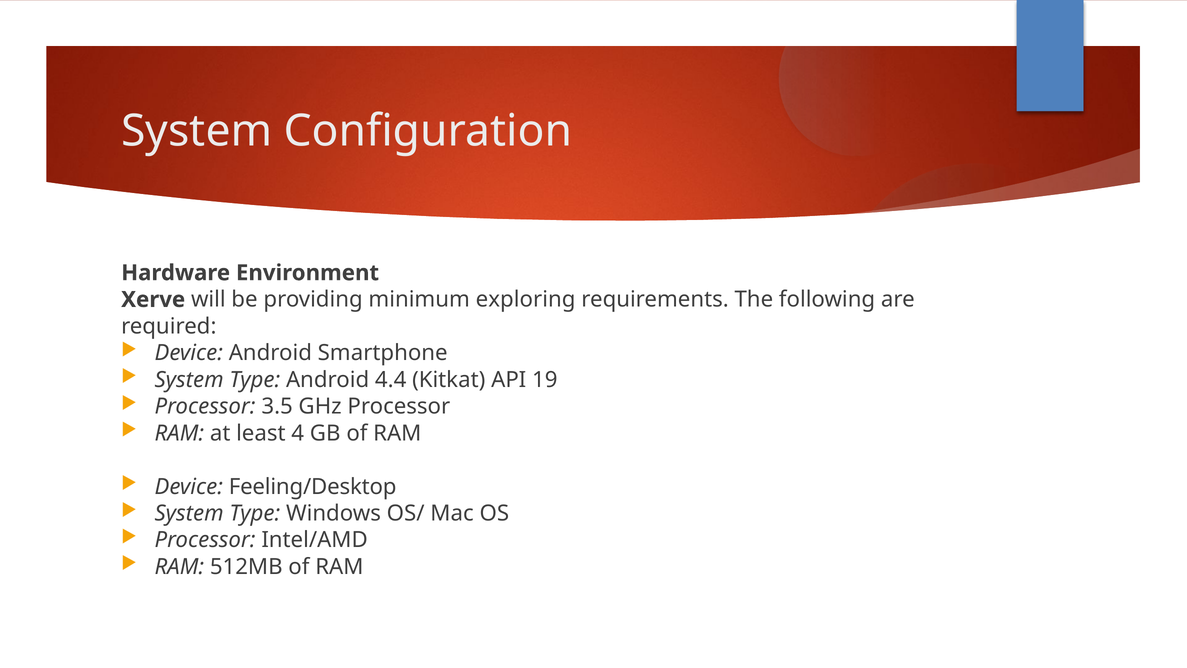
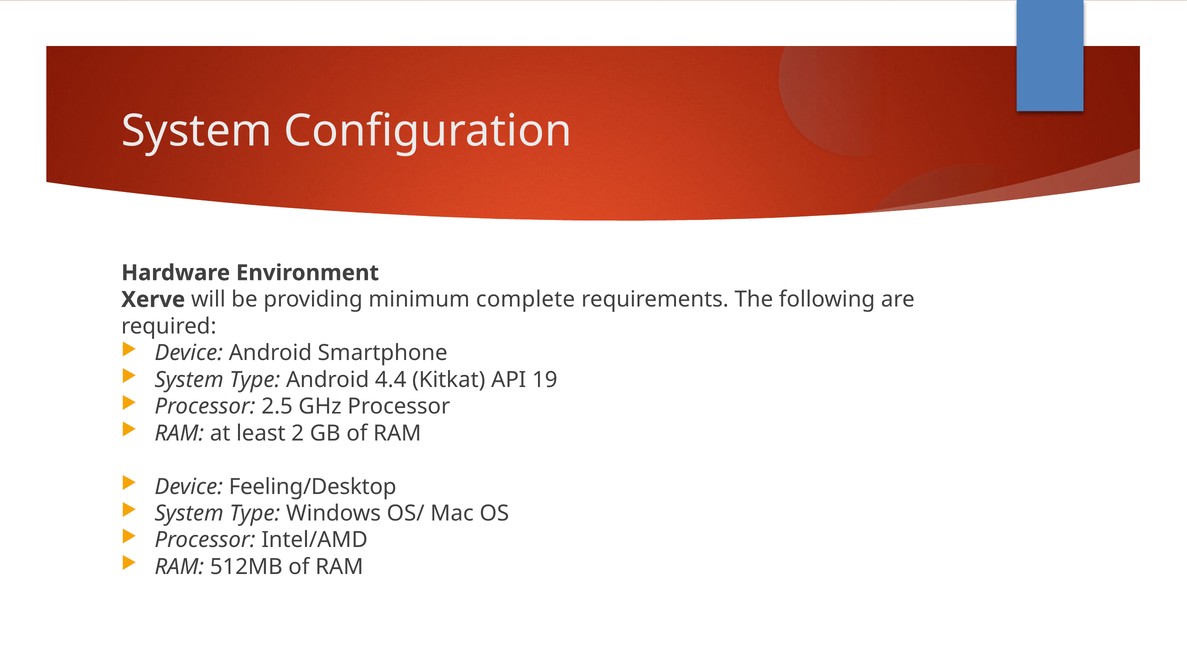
exploring: exploring -> complete
3.5: 3.5 -> 2.5
4: 4 -> 2
